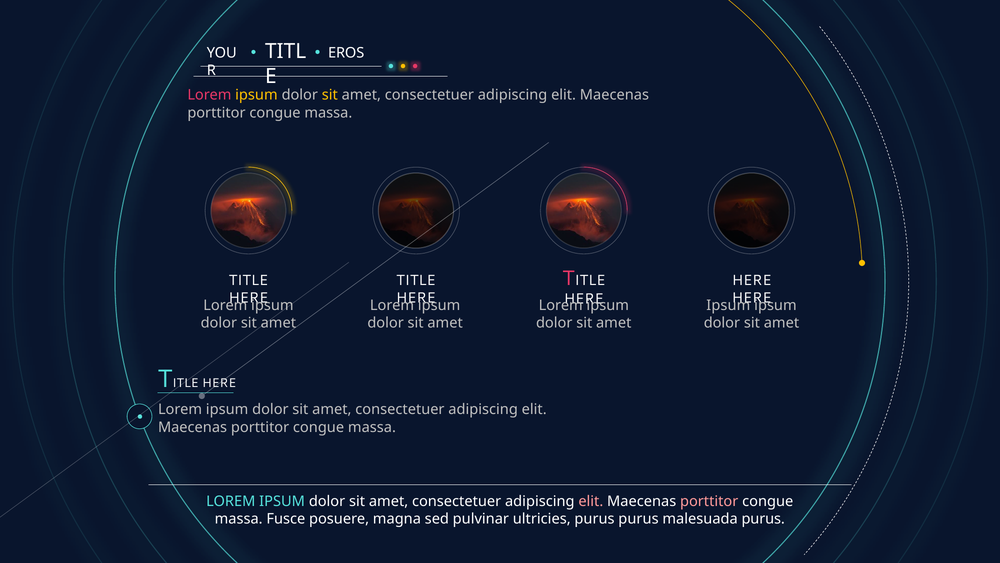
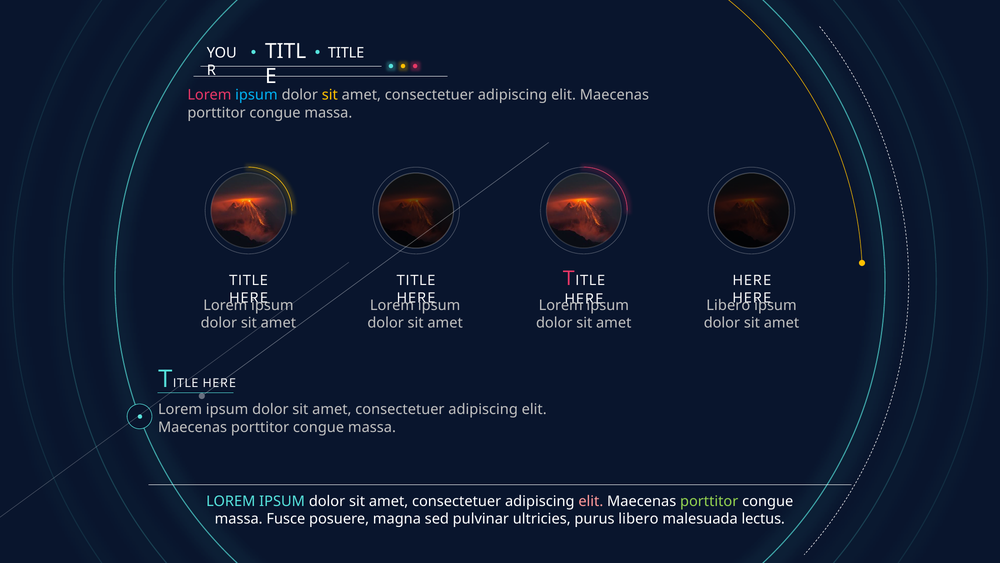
EROS at (346, 53): EROS -> TITLE
ipsum at (256, 95) colour: yellow -> light blue
Ipsum at (728, 305): Ipsum -> Libero
porttitor at (709, 501) colour: pink -> light green
purus purus: purus -> libero
malesuada purus: purus -> lectus
